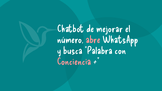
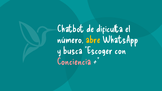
mejorar: mejorar -> dificulta
abre colour: pink -> yellow
Palabra: Palabra -> Escoger
